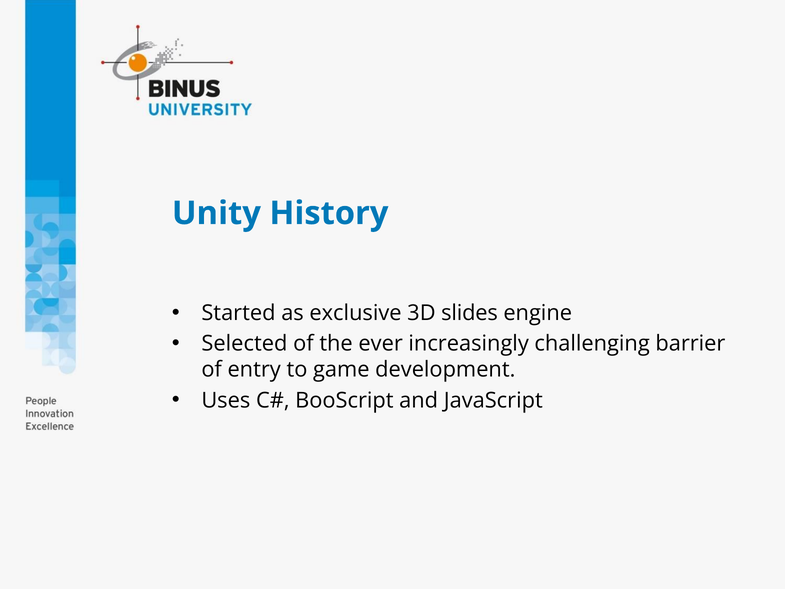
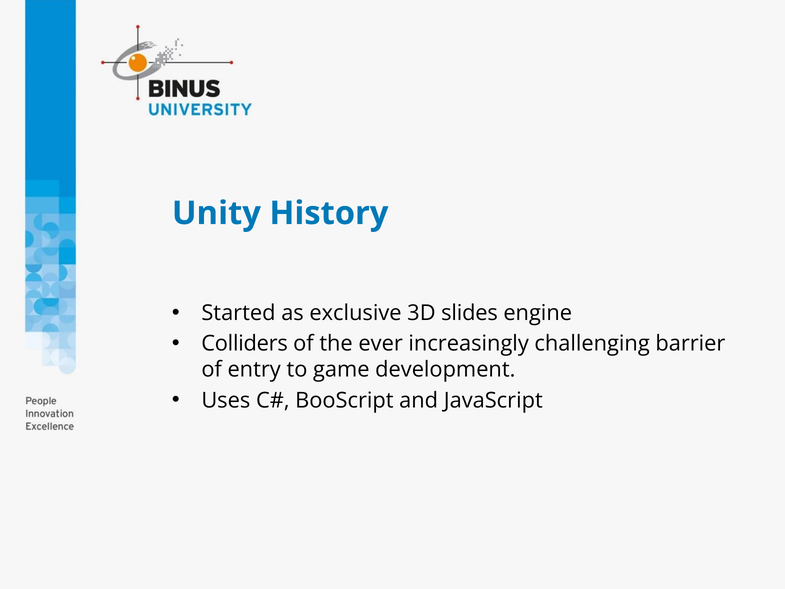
Selected: Selected -> Colliders
